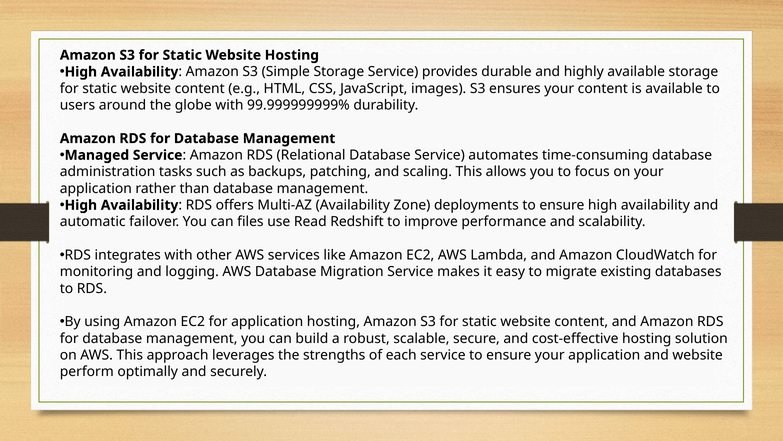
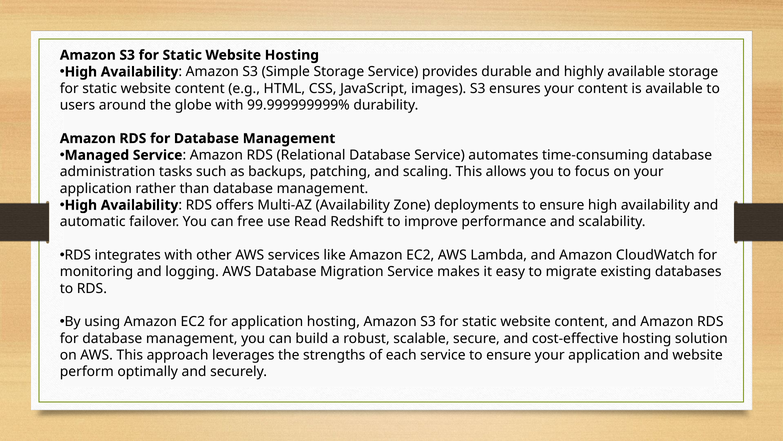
files: files -> free
